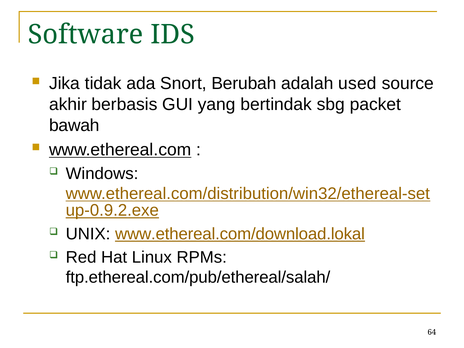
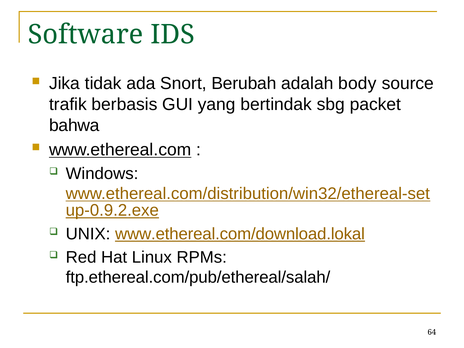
used: used -> body
akhir: akhir -> trafik
bawah: bawah -> bahwa
